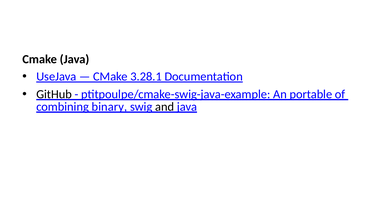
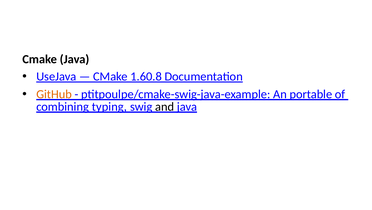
3.28.1: 3.28.1 -> 1.60.8
GitHub colour: black -> orange
binary: binary -> typing
